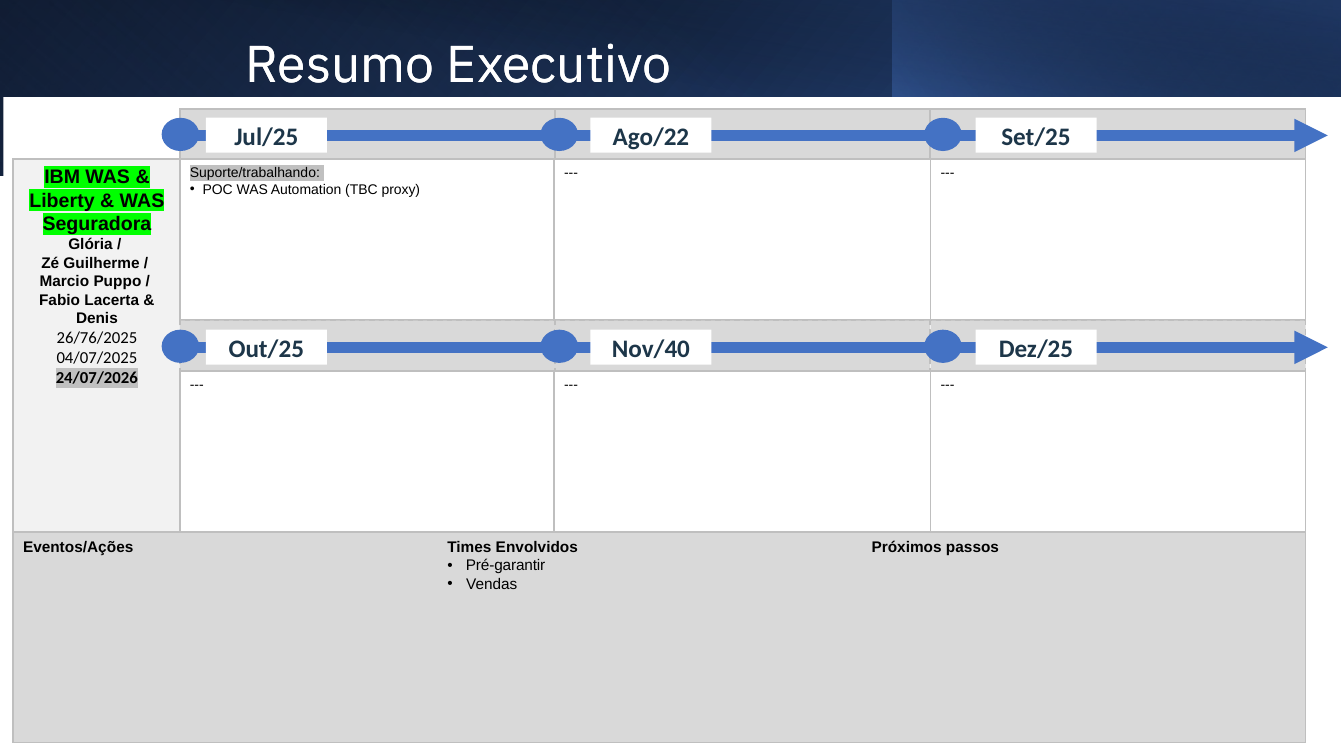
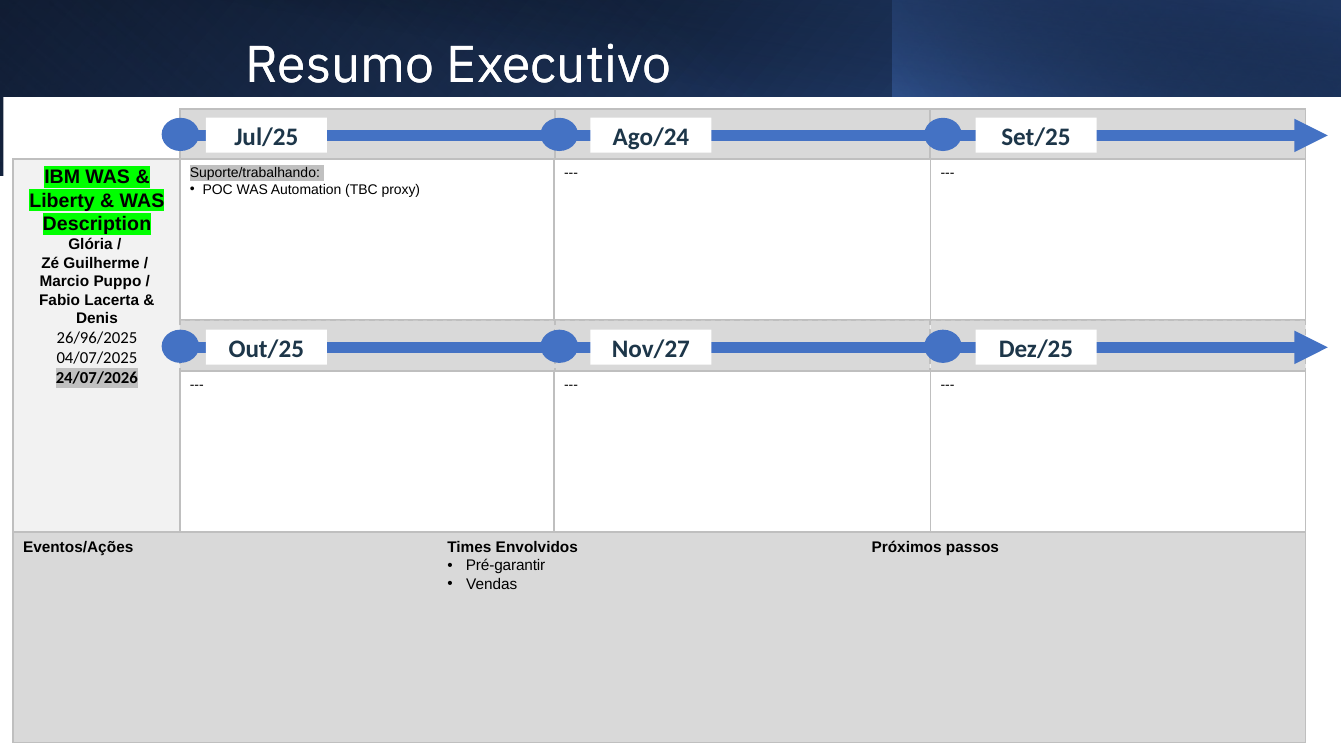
Ago/22: Ago/22 -> Ago/24
Seguradora: Seguradora -> Description
26/76/2025: 26/76/2025 -> 26/96/2025
Nov/40: Nov/40 -> Nov/27
